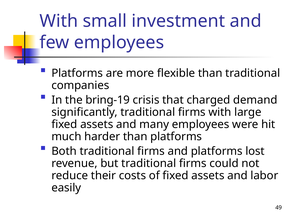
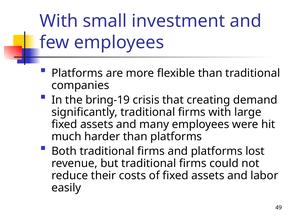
charged: charged -> creating
